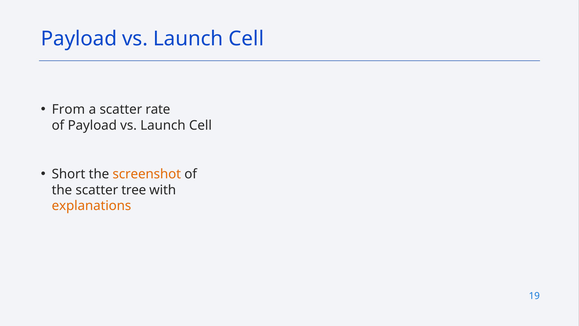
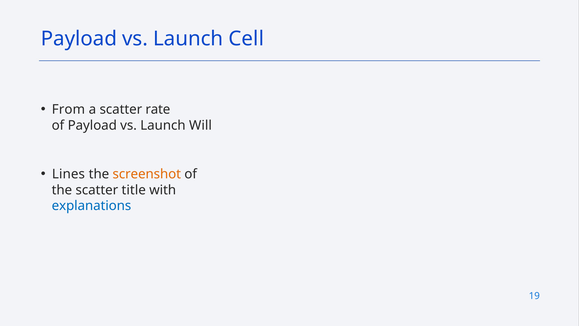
Cell at (200, 125): Cell -> Will
Short: Short -> Lines
tree: tree -> title
explanations colour: orange -> blue
